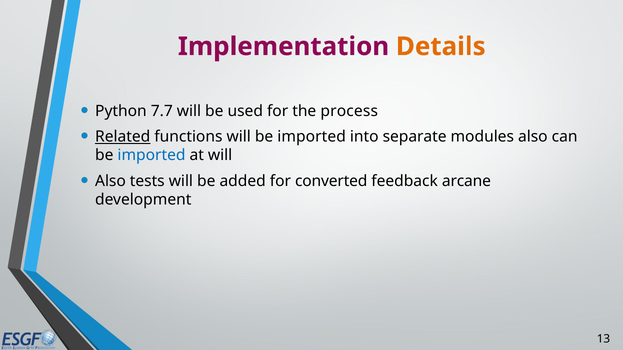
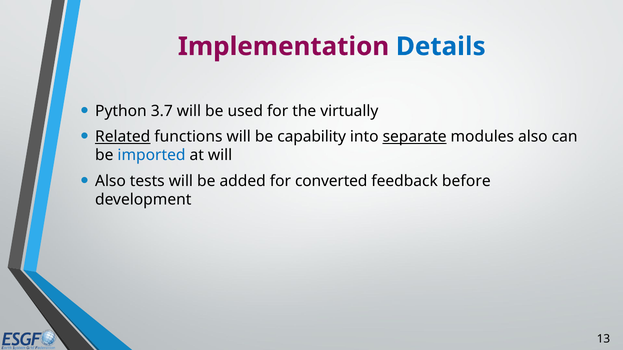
Details colour: orange -> blue
7.7: 7.7 -> 3.7
process: process -> virtually
will be imported: imported -> capability
separate underline: none -> present
arcane: arcane -> before
